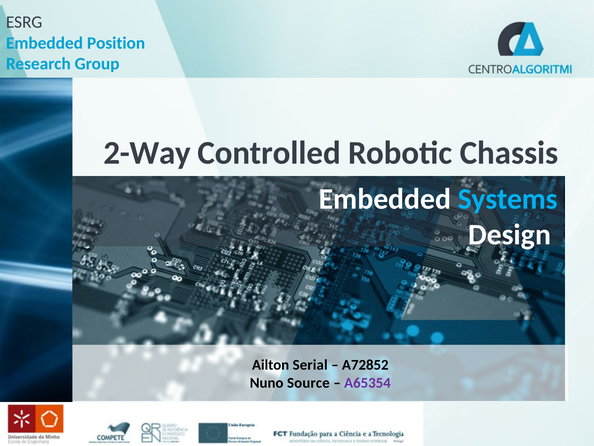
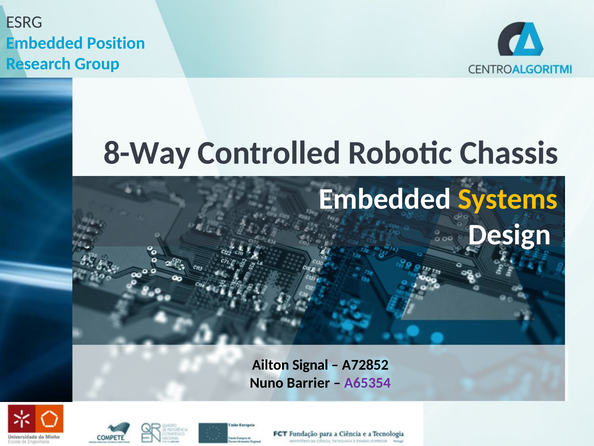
2-Way: 2-Way -> 8-Way
Systems colour: light blue -> yellow
Serial: Serial -> Signal
Source: Source -> Barrier
